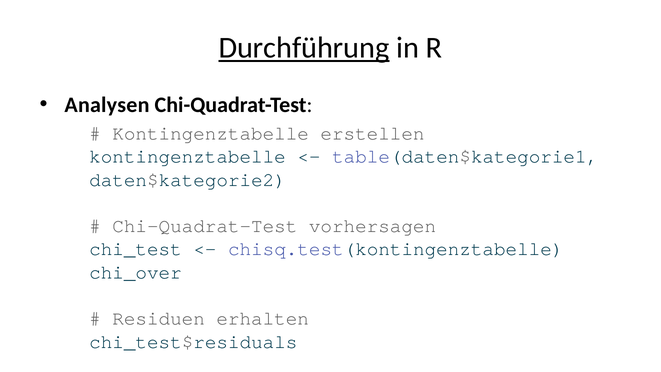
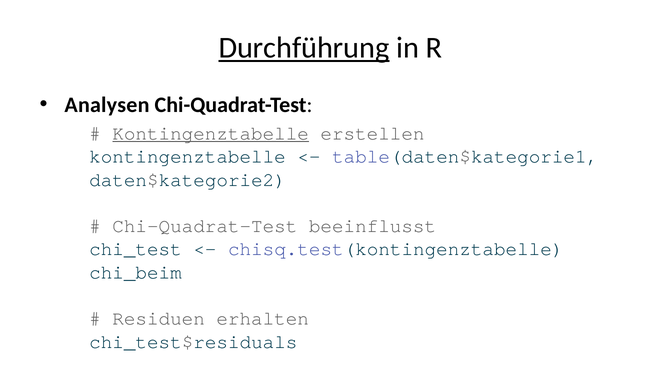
Kontingenztabelle at (211, 133) underline: none -> present
vorhersagen: vorhersagen -> beeinflusst
chi_over: chi_over -> chi_beim
